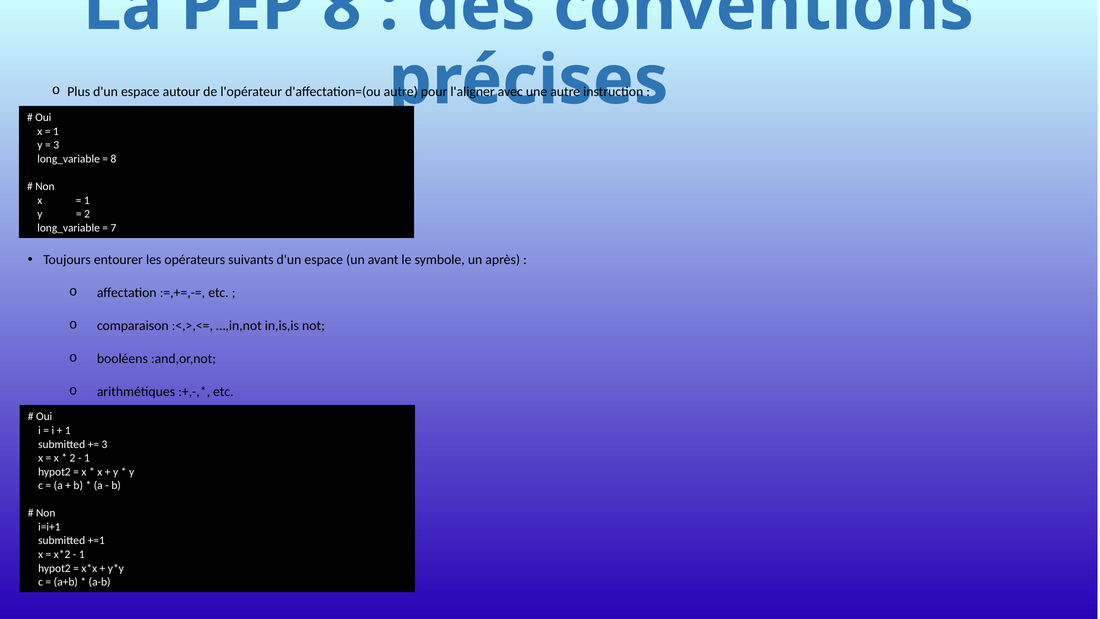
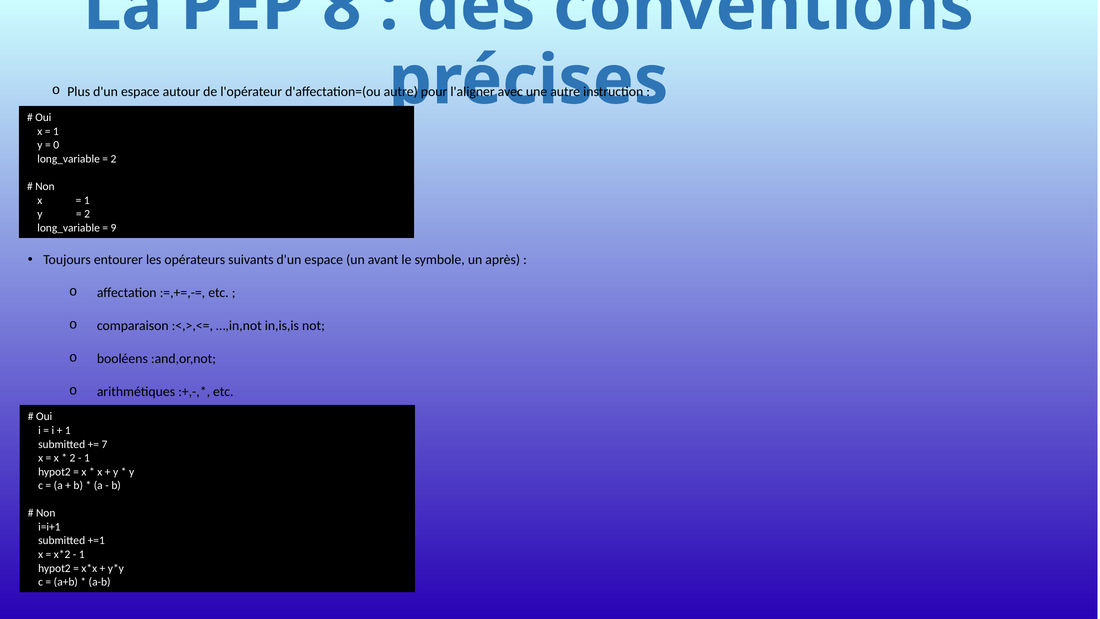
3 at (56, 145): 3 -> 0
8 at (114, 159): 8 -> 2
7: 7 -> 9
3 at (104, 444): 3 -> 7
